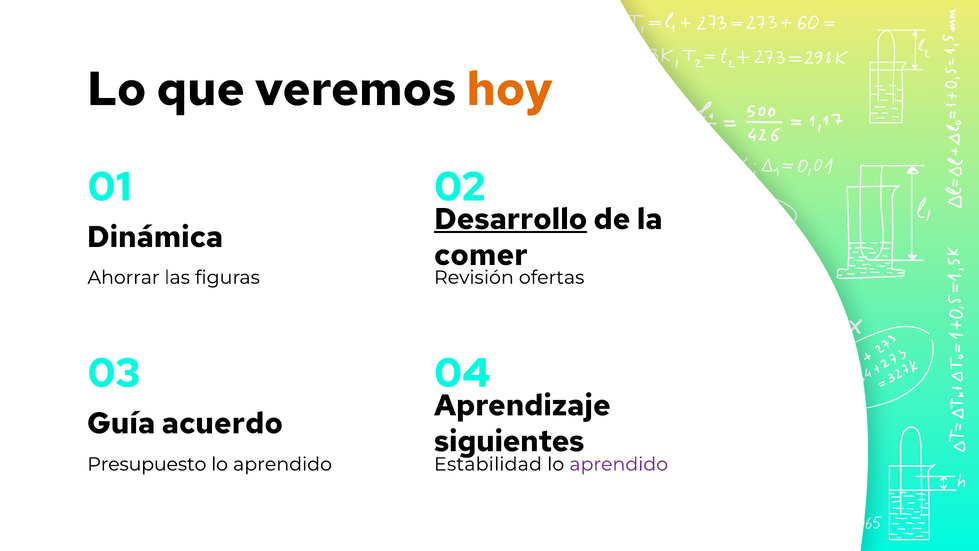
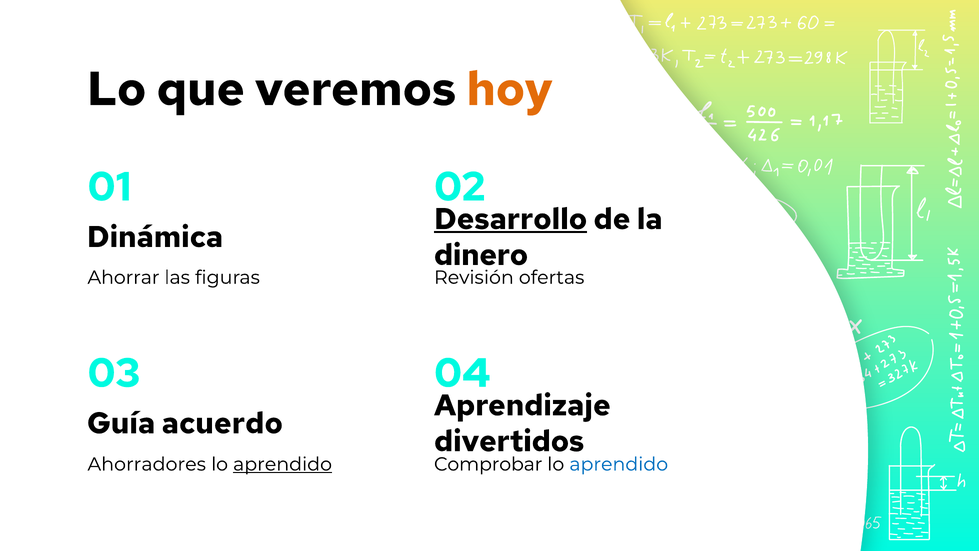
comer: comer -> dinero
siguientes: siguientes -> divertidos
Presupuesto: Presupuesto -> Ahorradores
aprendido at (283, 464) underline: none -> present
Estabilidad: Estabilidad -> Comprobar
aprendido at (619, 464) colour: purple -> blue
